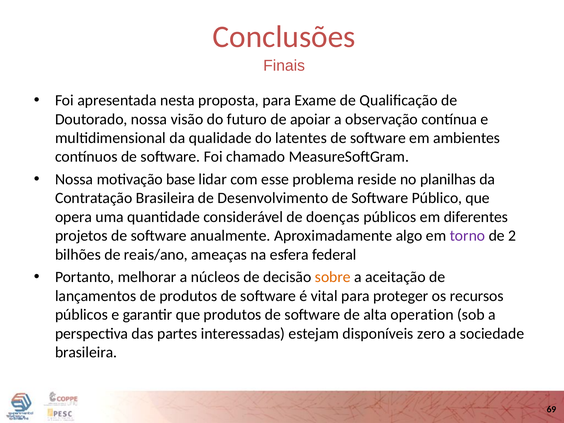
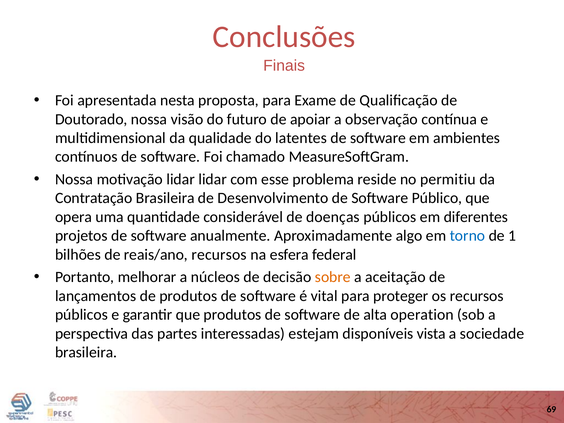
motivação base: base -> lidar
planilhas: planilhas -> permitiu
torno colour: purple -> blue
2: 2 -> 1
reais/ano ameaças: ameaças -> recursos
zero: zero -> vista
